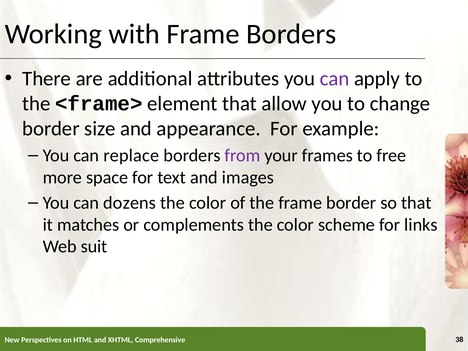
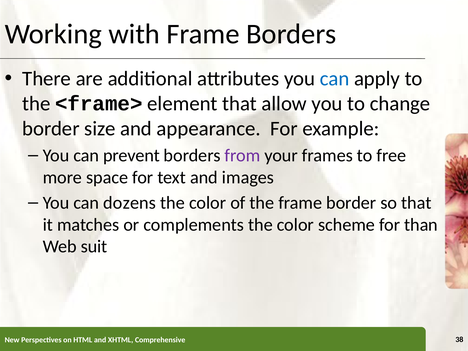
can at (335, 79) colour: purple -> blue
replace: replace -> prevent
links: links -> than
